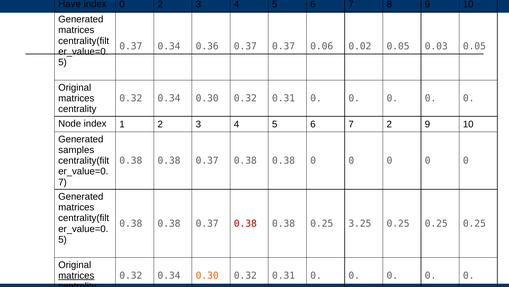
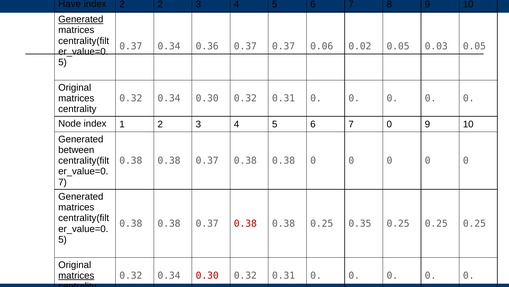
index 0: 0 -> 2
Generated at (81, 19) underline: none -> present
7 2: 2 -> 0
samples: samples -> between
3.25: 3.25 -> 0.35
0.30 at (207, 275) colour: orange -> red
